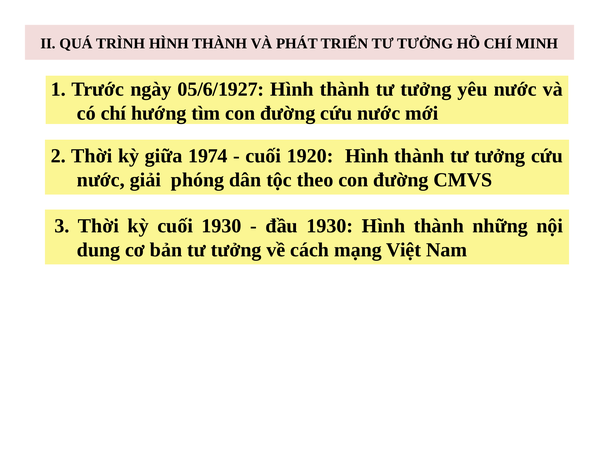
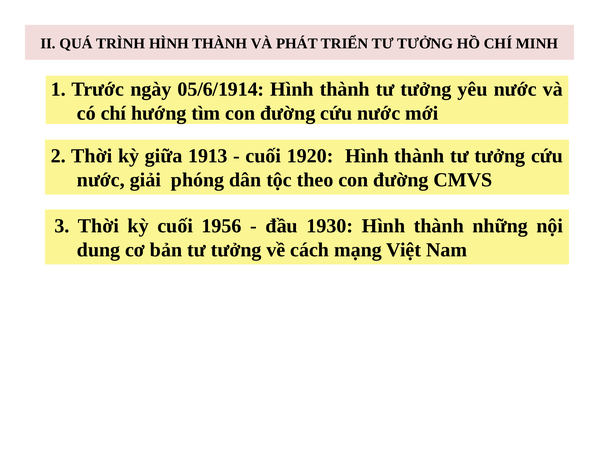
05/6/1927: 05/6/1927 -> 05/6/1914
1974: 1974 -> 1913
cuối 1930: 1930 -> 1956
